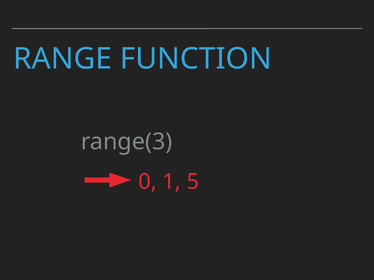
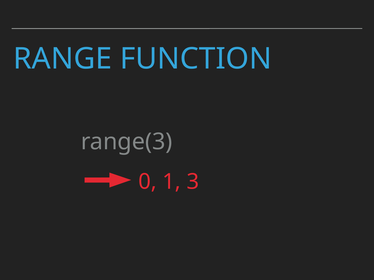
5: 5 -> 3
